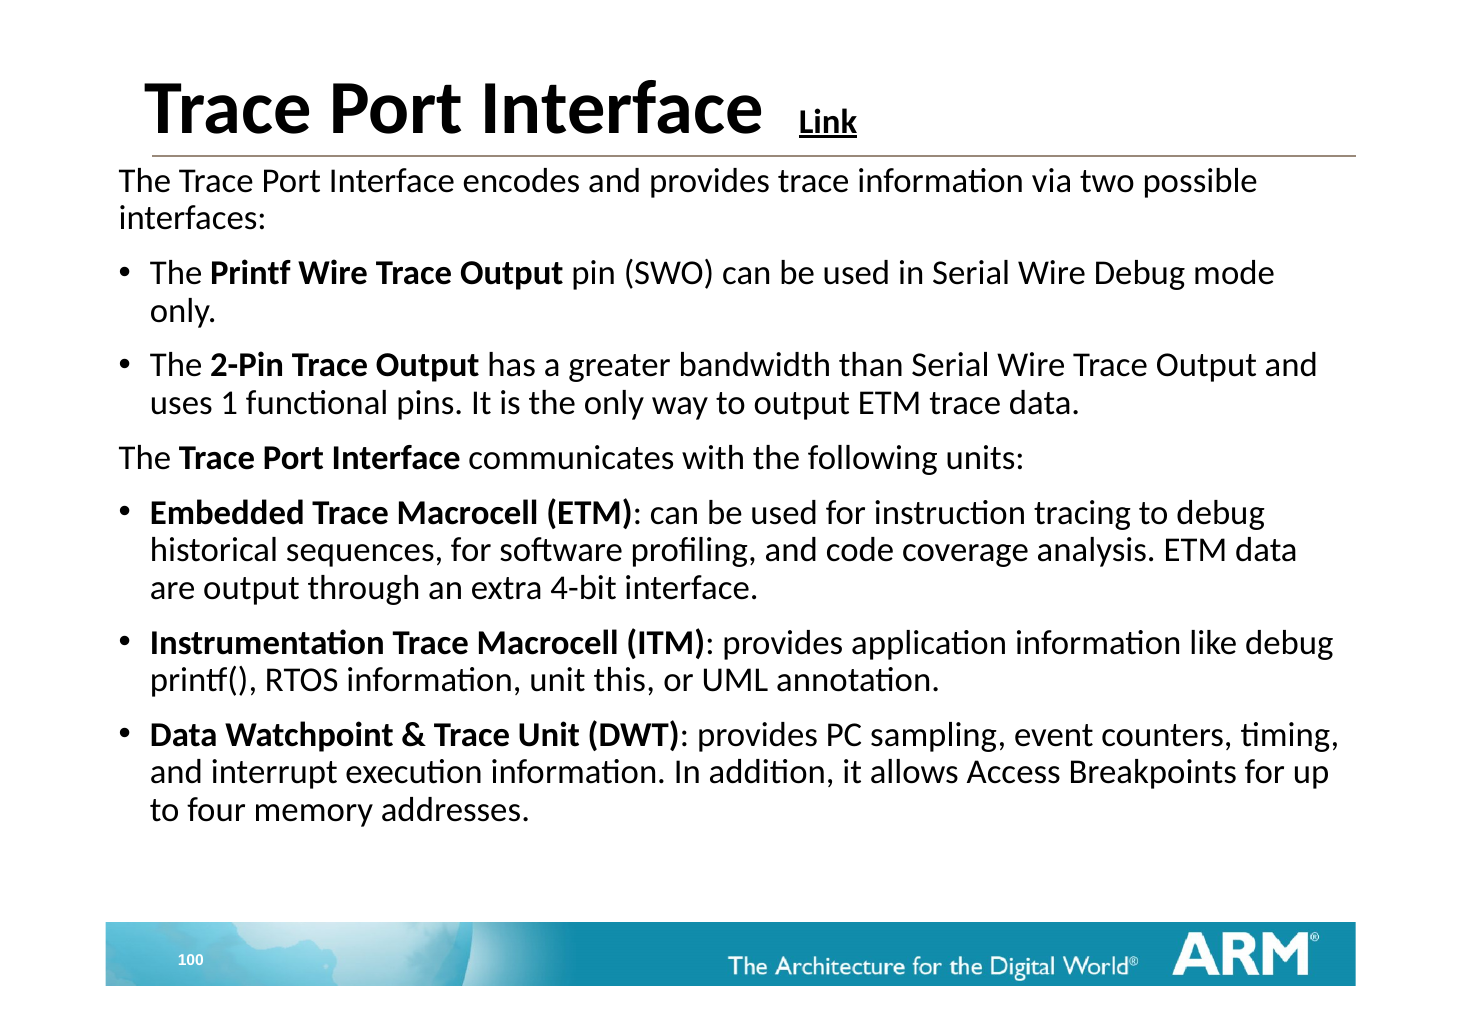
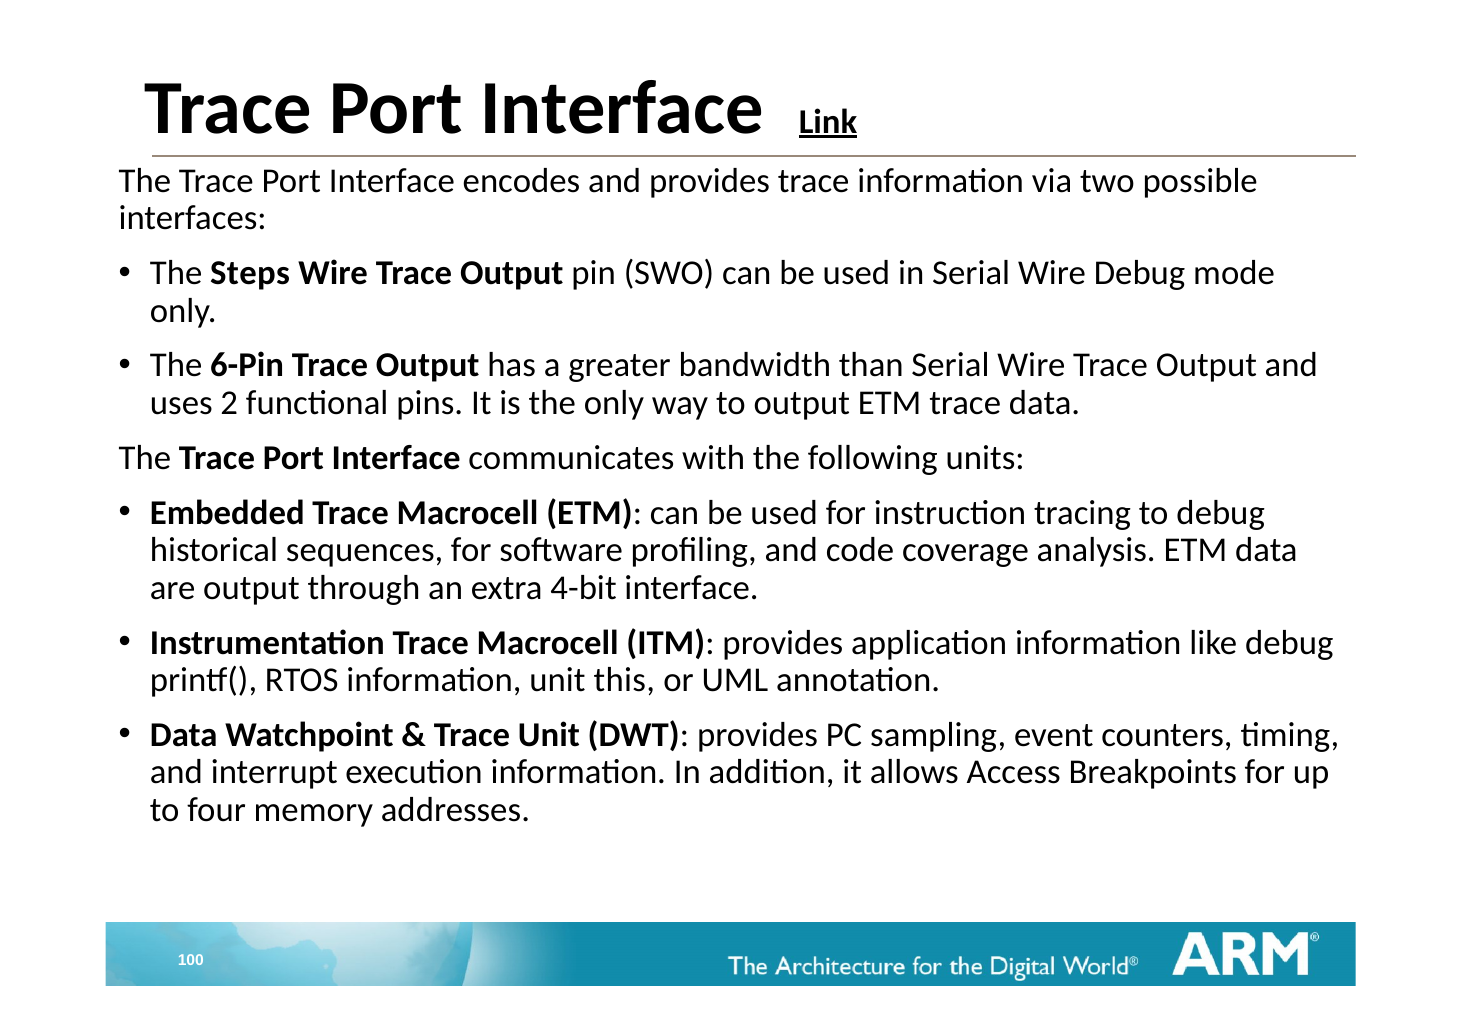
Printf: Printf -> Steps
2-Pin: 2-Pin -> 6-Pin
1: 1 -> 2
